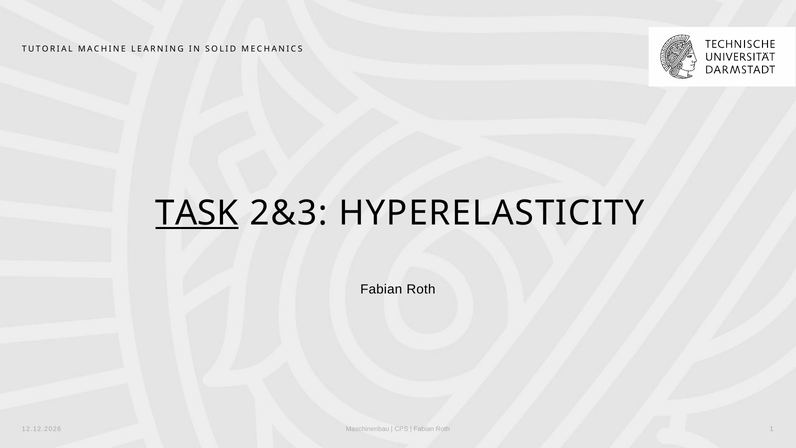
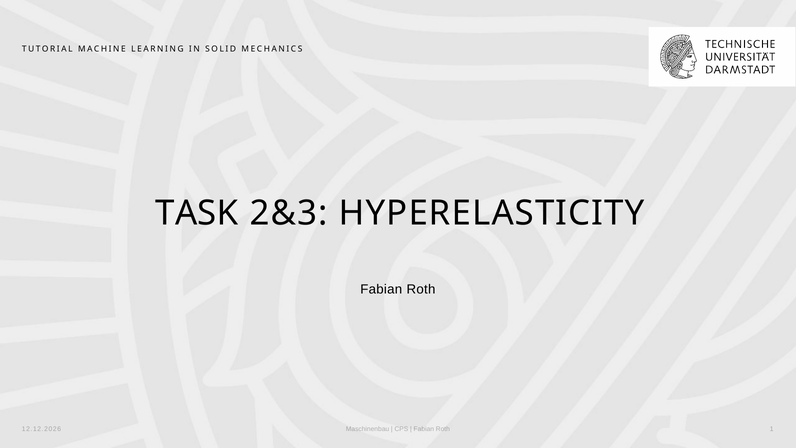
TASK underline: present -> none
